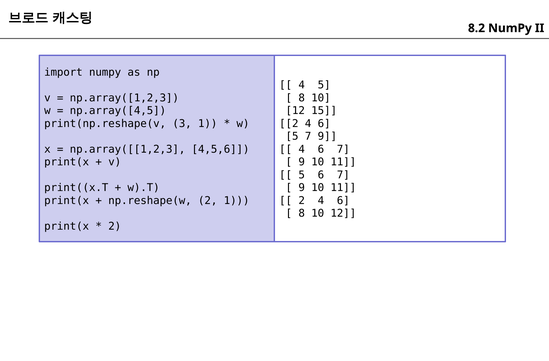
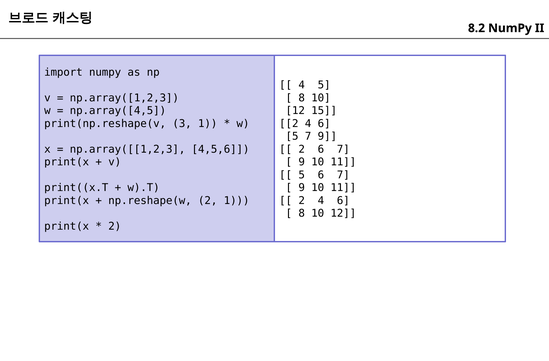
4 at (302, 149): 4 -> 2
